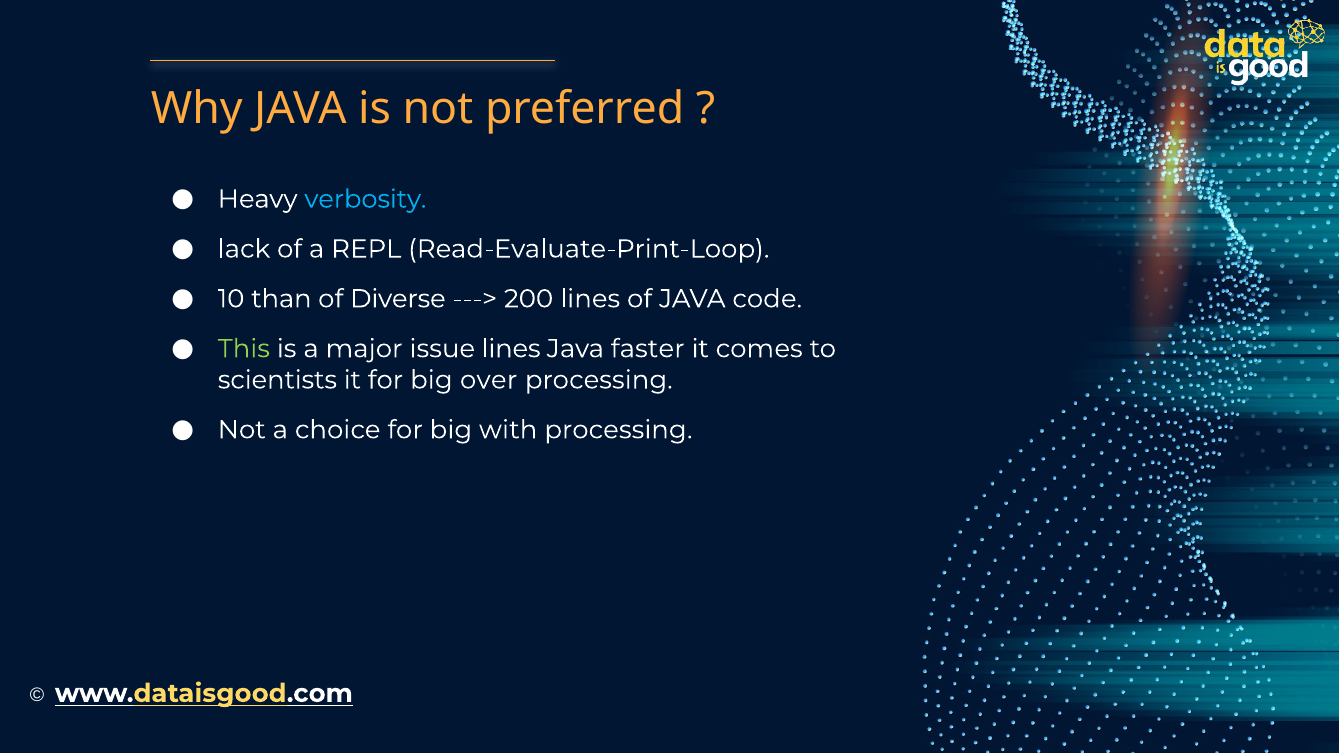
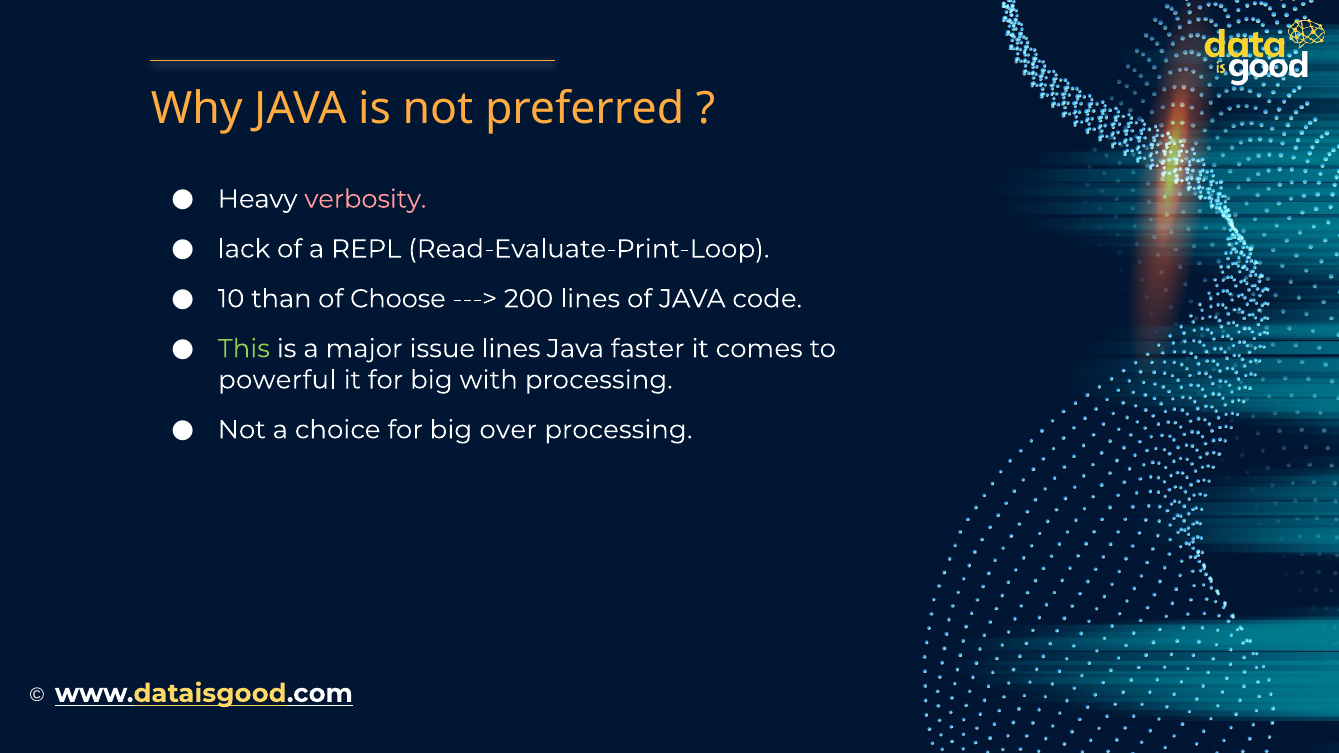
verbosity colour: light blue -> pink
Diverse: Diverse -> Choose
scientists: scientists -> powerful
over: over -> with
with: with -> over
